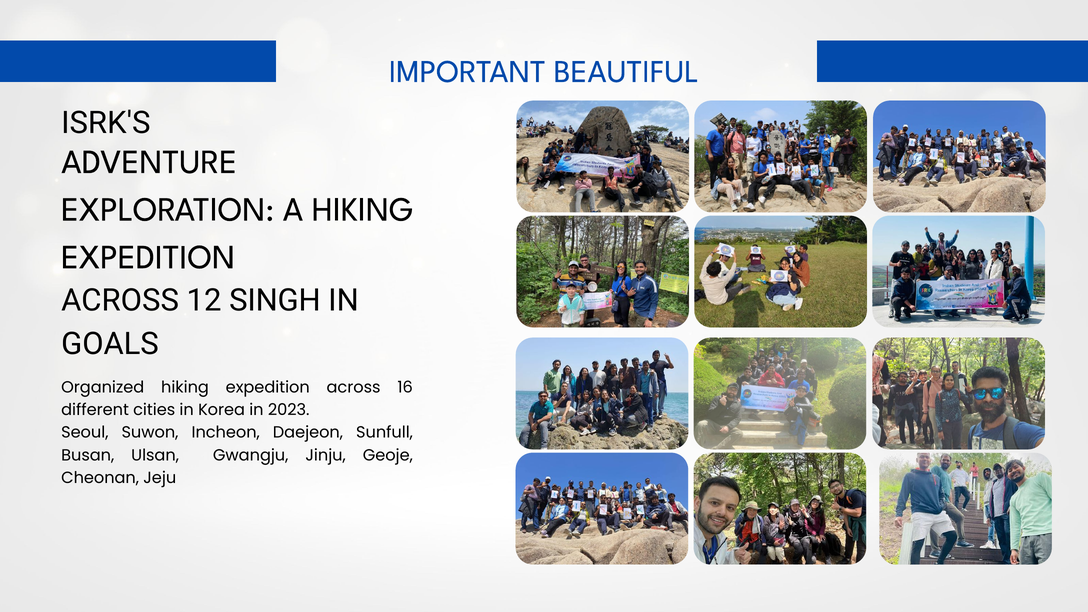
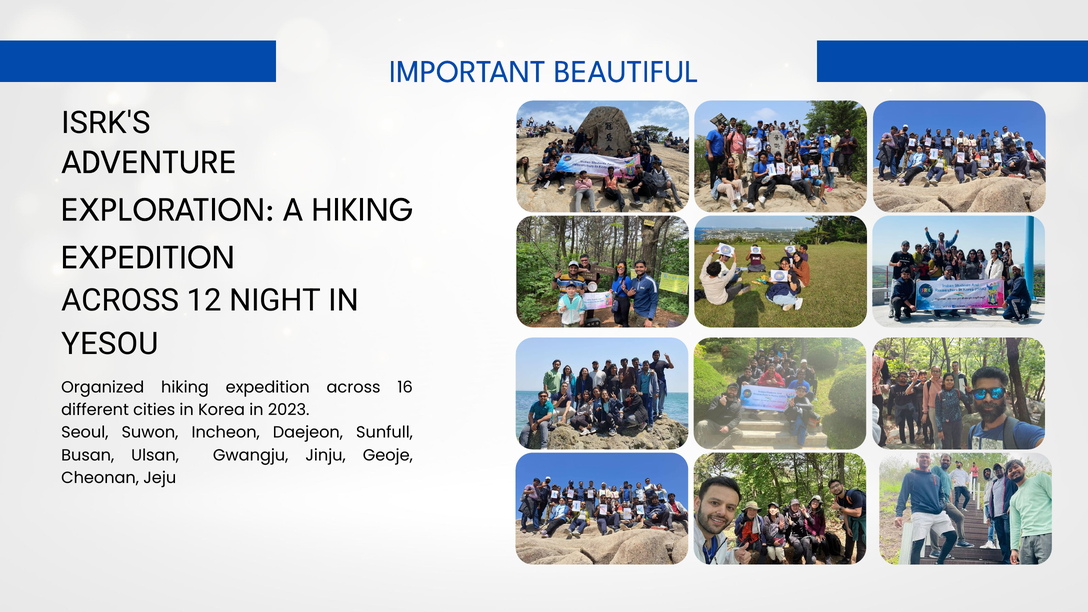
SINGH: SINGH -> NIGHT
GOALS: GOALS -> YESOU
